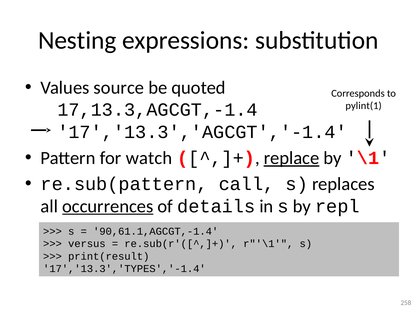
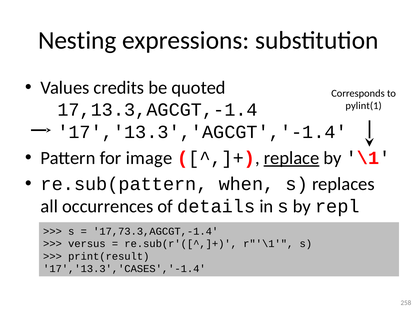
source: source -> credits
watch: watch -> image
call: call -> when
occurrences underline: present -> none
90,61.1,AGCGT,-1.4: 90,61.1,AGCGT,-1.4 -> 17,73.3,AGCGT,-1.4
17','13.3','TYPES','-1.4: 17','13.3','TYPES','-1.4 -> 17','13.3','CASES','-1.4
